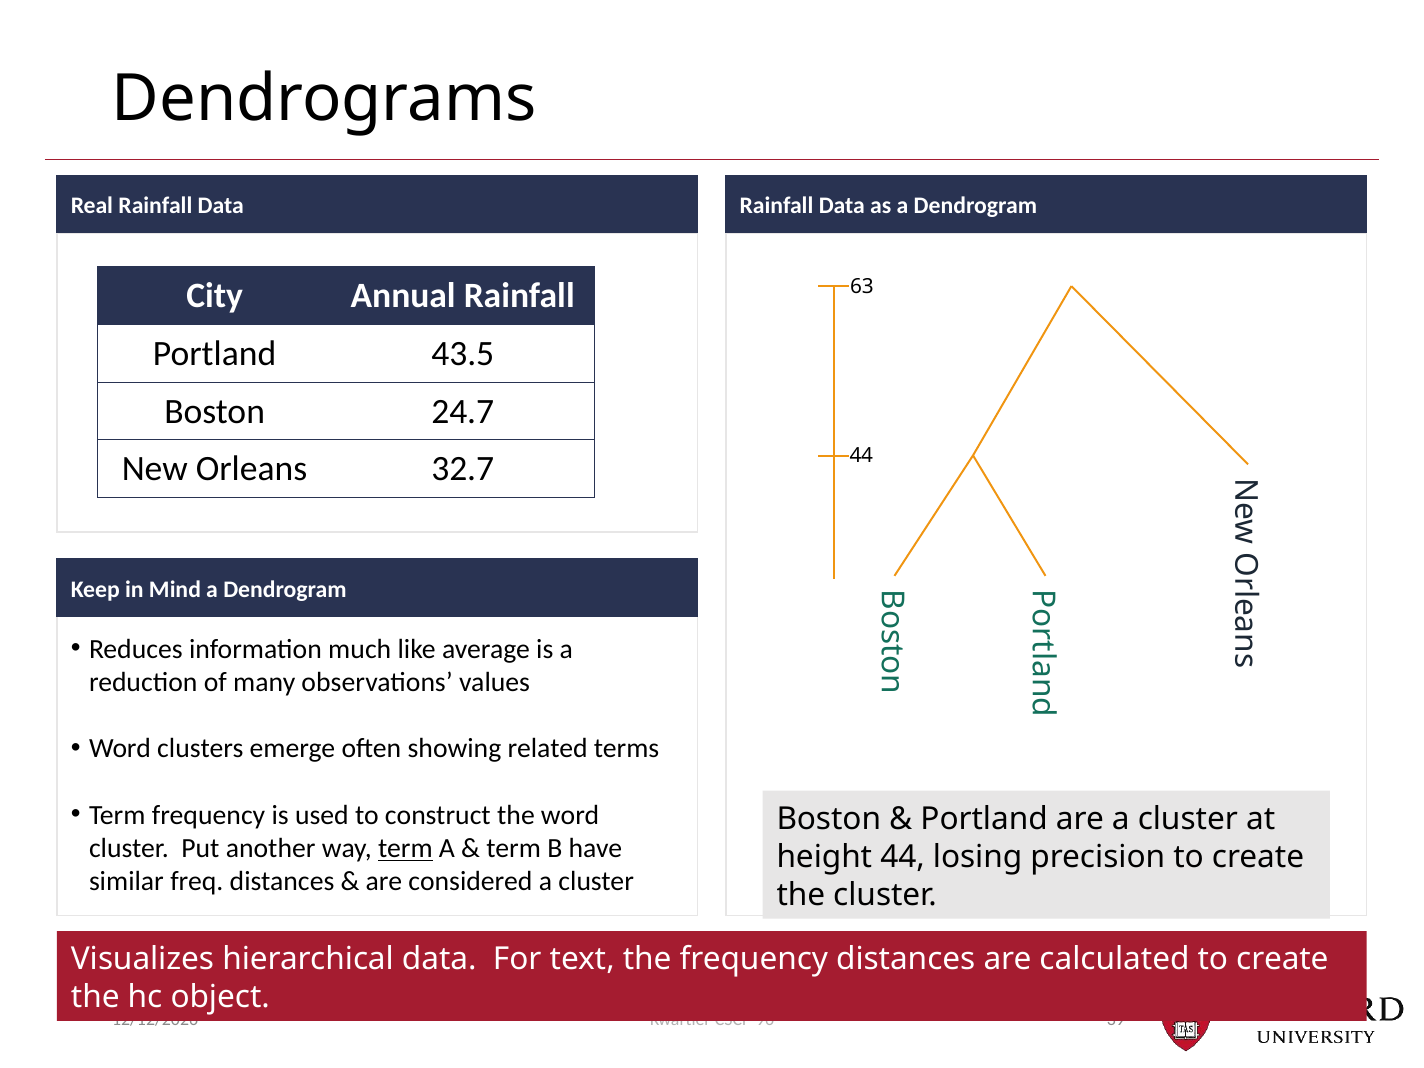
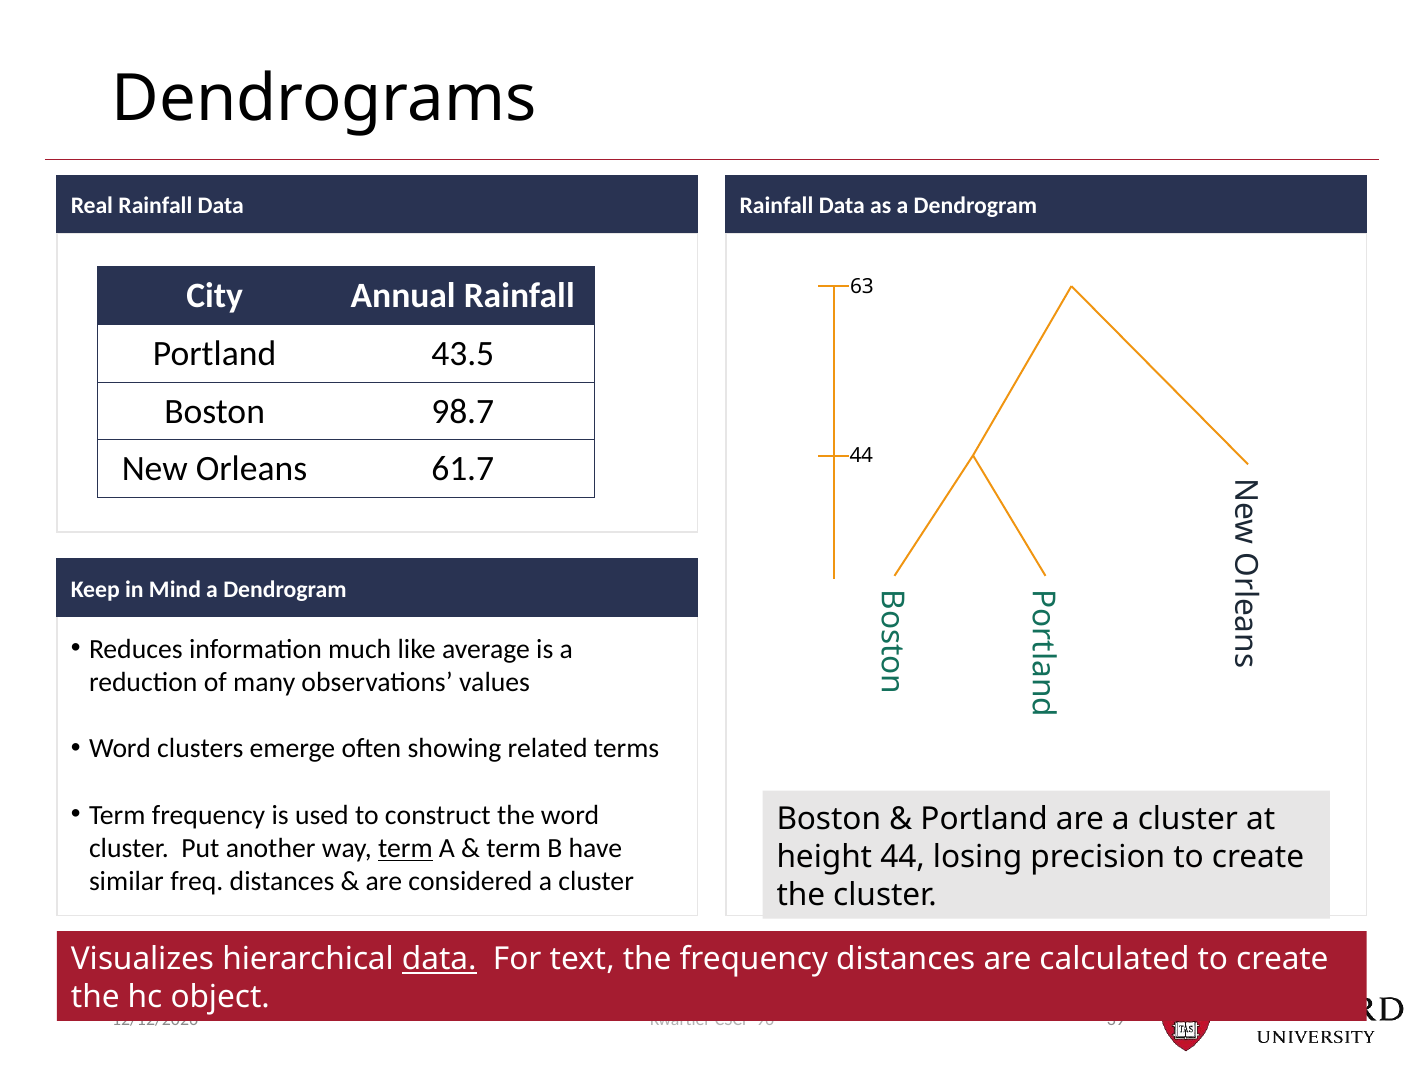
24.7: 24.7 -> 98.7
32.7: 32.7 -> 61.7
data at (439, 959) underline: none -> present
